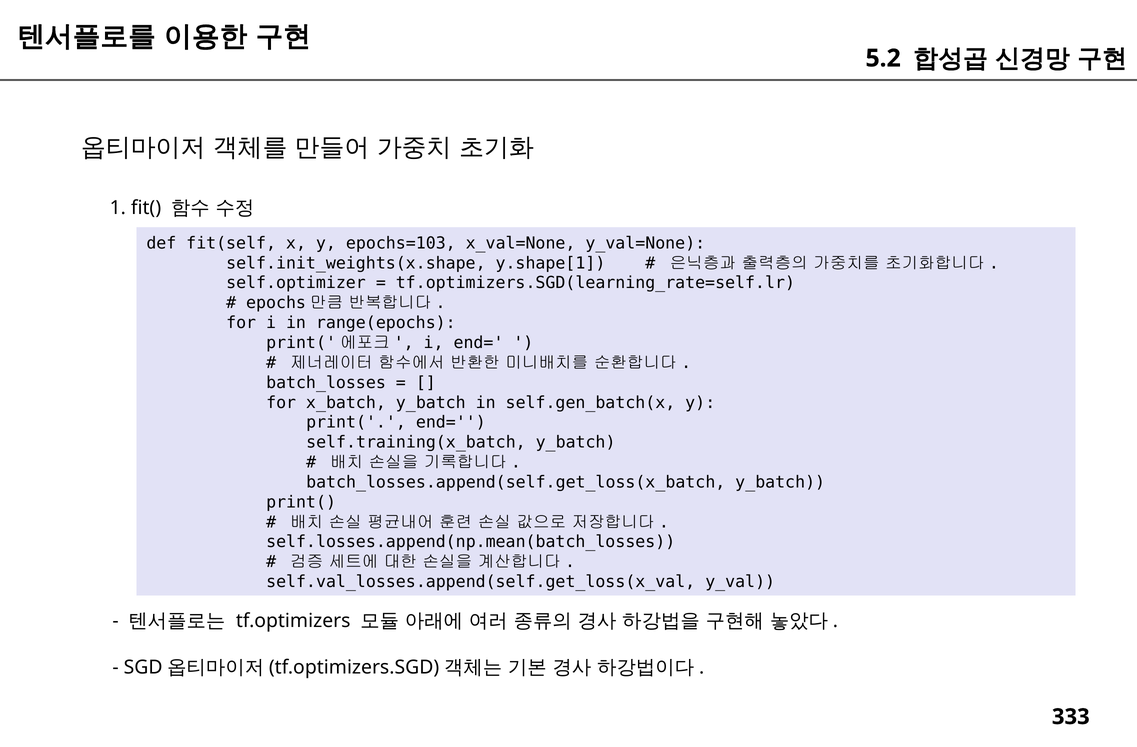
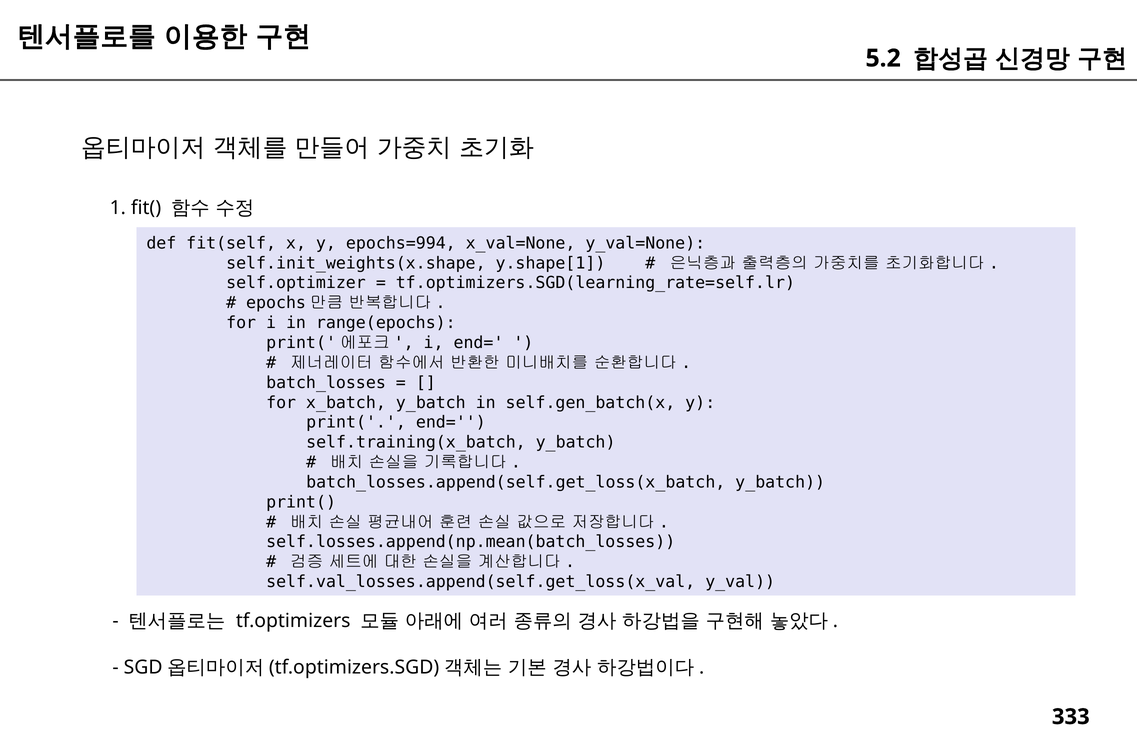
epochs=103: epochs=103 -> epochs=994
